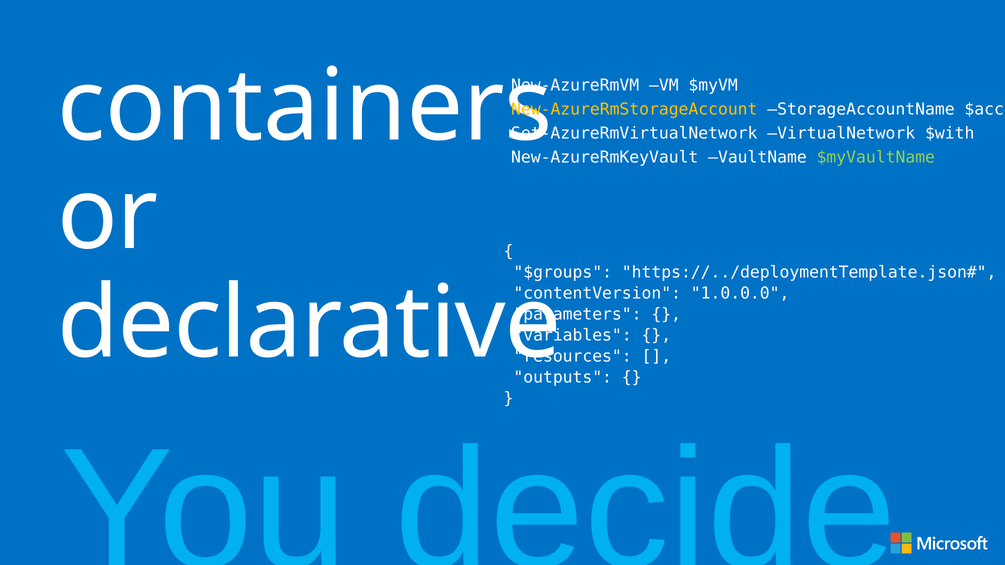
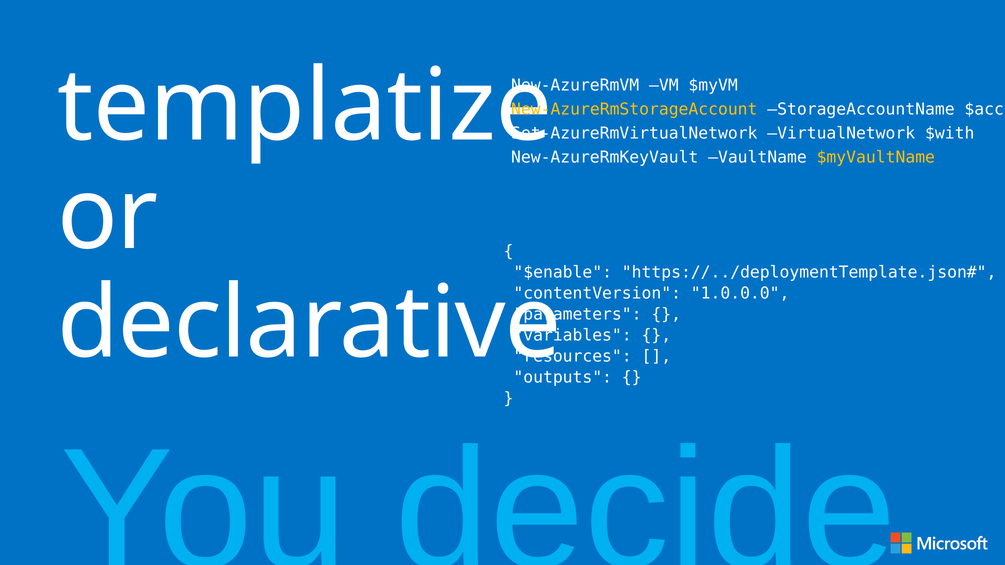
containers: containers -> templatize
$myVaultName colour: light green -> yellow
$groups: $groups -> $enable
